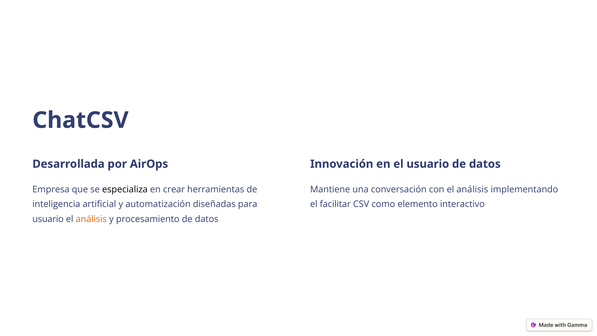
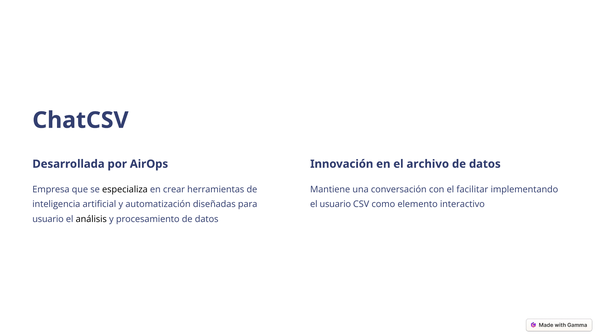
el usuario: usuario -> archivo
con el análisis: análisis -> facilitar
el facilitar: facilitar -> usuario
análisis at (91, 219) colour: orange -> black
